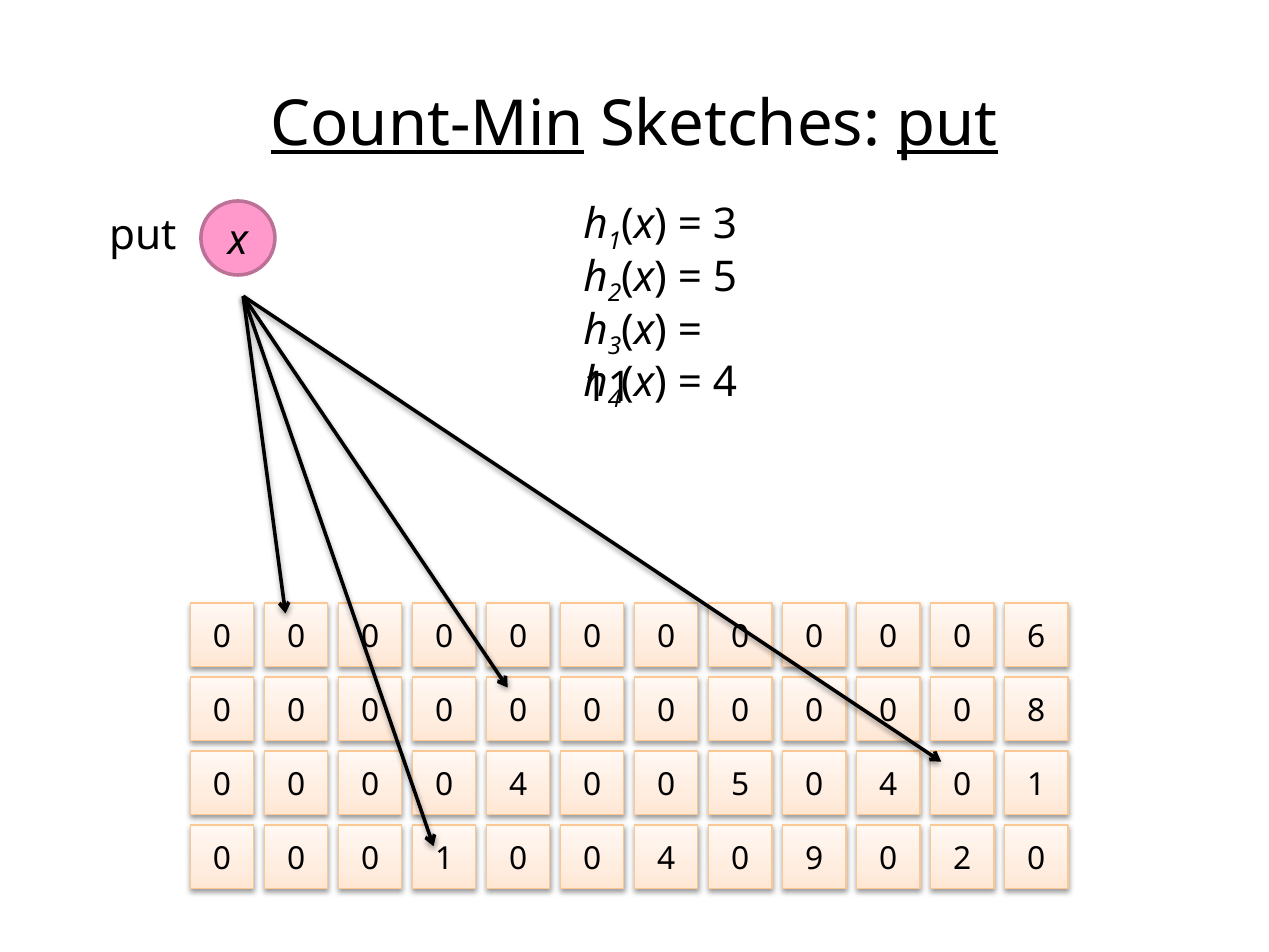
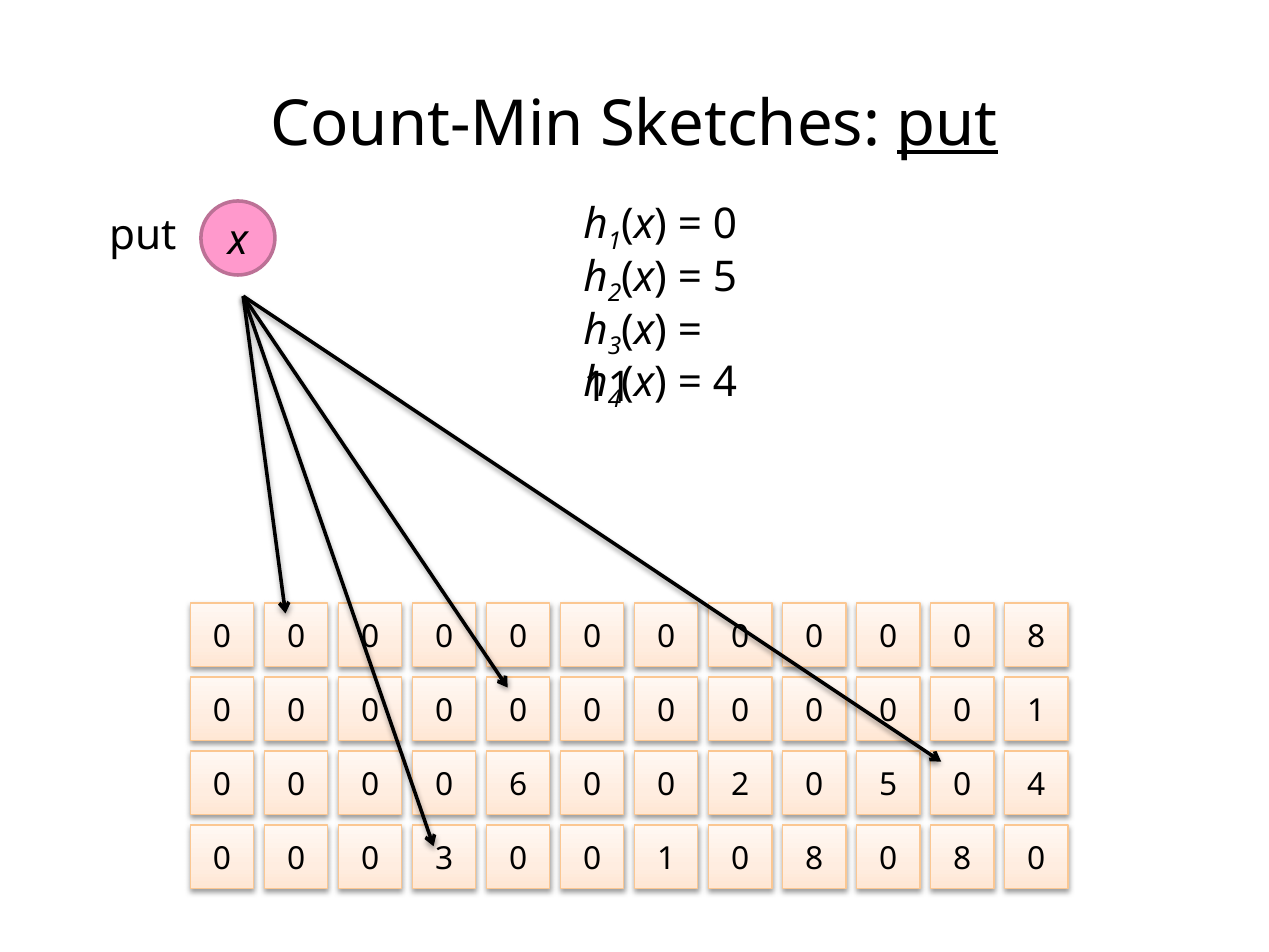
Count-Min underline: present -> none
3 at (725, 225): 3 -> 0
6 at (1036, 637): 6 -> 8
8 at (1036, 711): 8 -> 1
4 at (518, 785): 4 -> 6
0 5: 5 -> 2
4 at (888, 785): 4 -> 5
1 at (1036, 785): 1 -> 4
1 at (444, 859): 1 -> 3
4 at (666, 859): 4 -> 1
9 at (814, 859): 9 -> 8
2 at (962, 859): 2 -> 8
